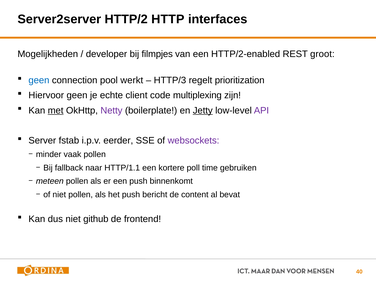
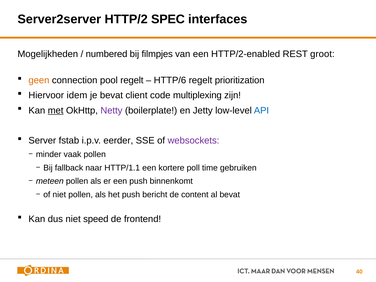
HTTP: HTTP -> SPEC
developer: developer -> numbered
geen at (39, 80) colour: blue -> orange
pool werkt: werkt -> regelt
HTTP/3: HTTP/3 -> HTTP/6
Hiervoor geen: geen -> idem
je echte: echte -> bevat
Jetty underline: present -> none
API colour: purple -> blue
github: github -> speed
